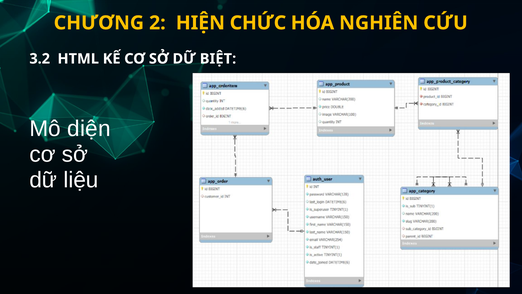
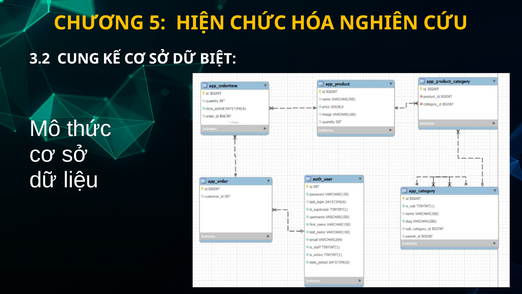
2: 2 -> 5
HTML: HTML -> CUNG
diện: diện -> thức
